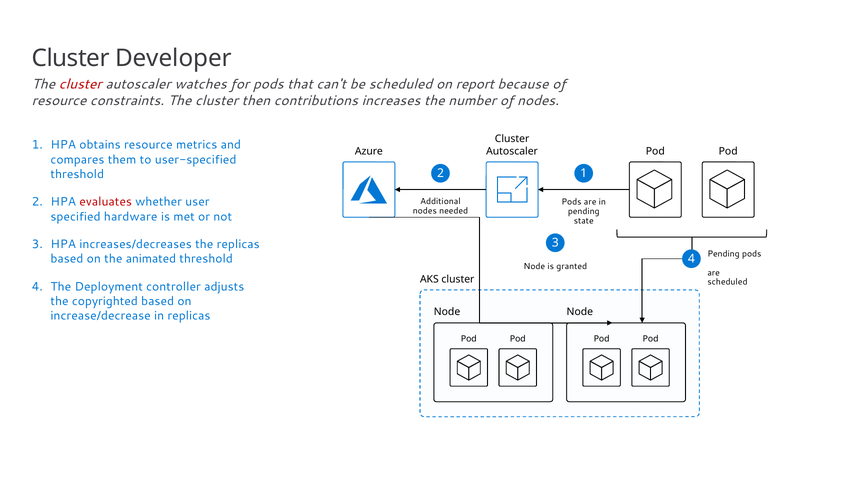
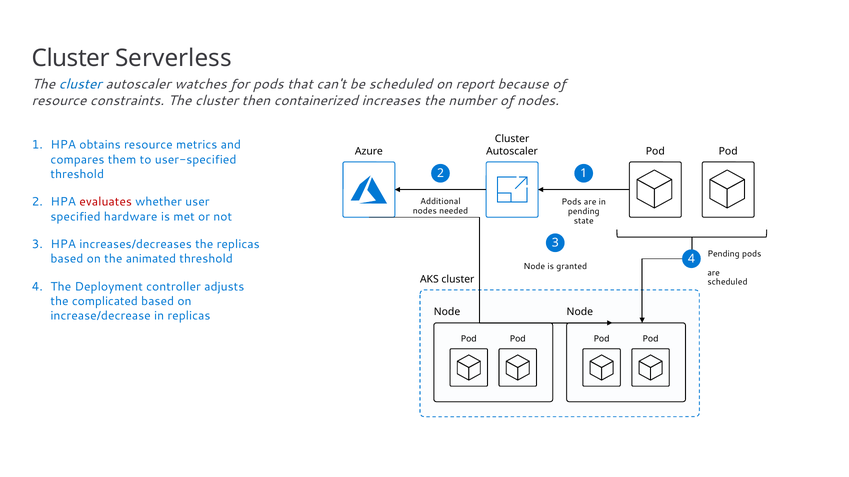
Developer: Developer -> Serverless
cluster at (80, 84) colour: red -> blue
contributions: contributions -> containerized
copyrighted: copyrighted -> complicated
